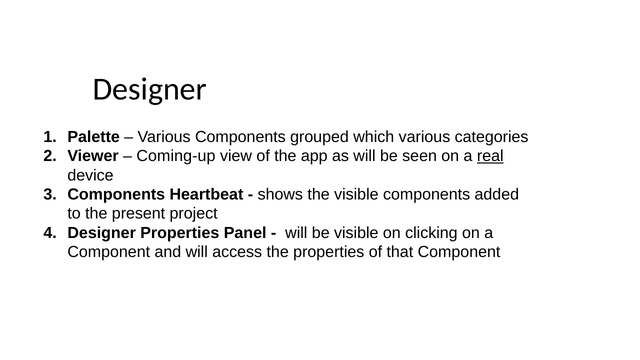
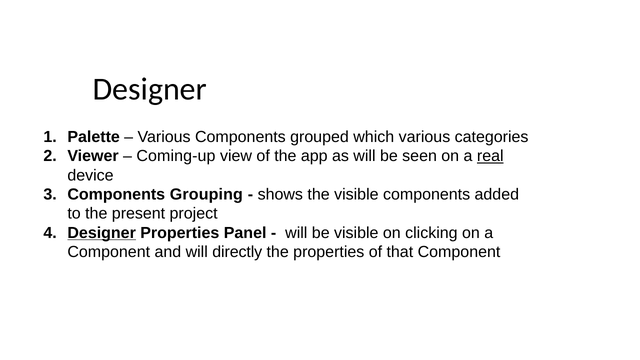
Heartbeat: Heartbeat -> Grouping
Designer at (102, 233) underline: none -> present
access: access -> directly
